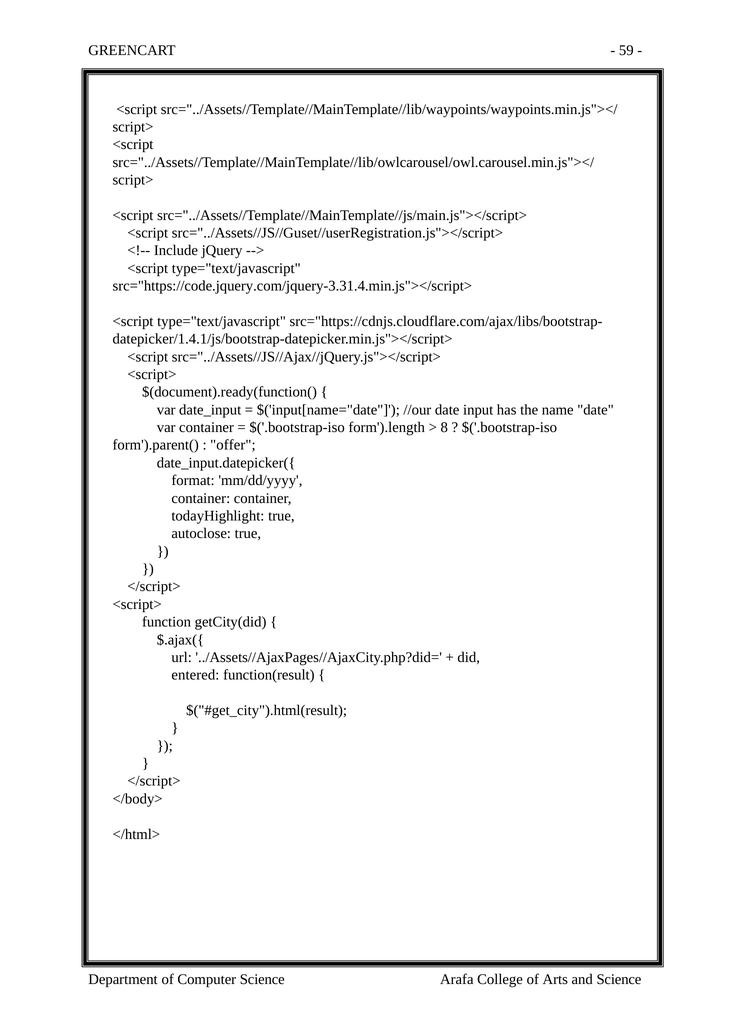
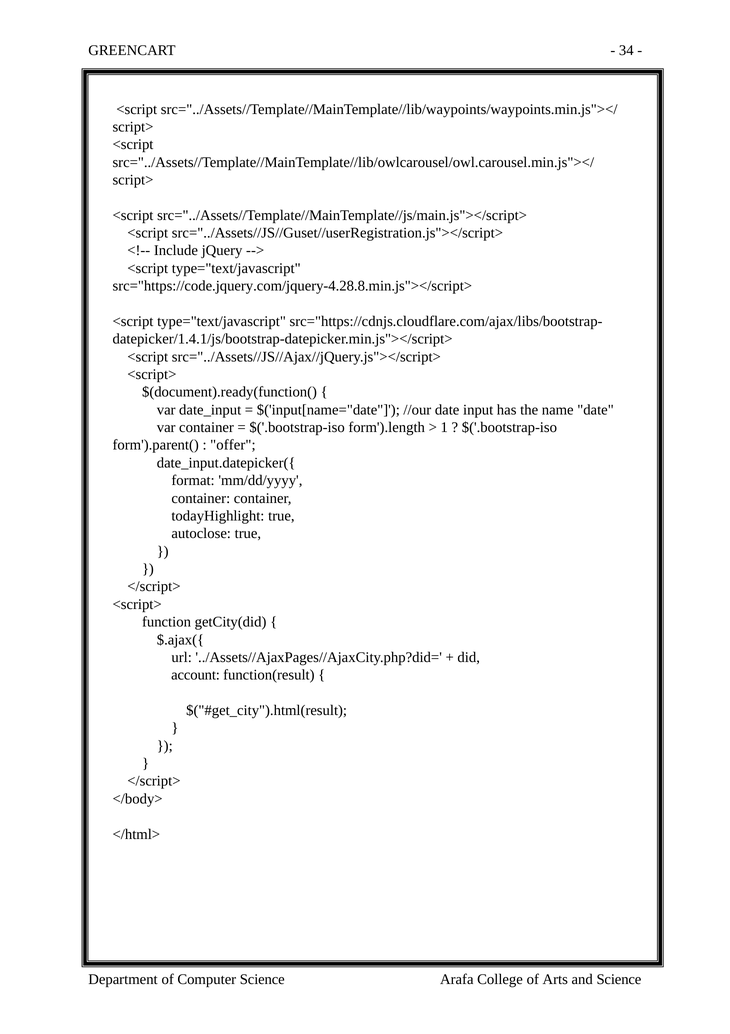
59: 59 -> 34
src="https://code.jquery.com/jquery-3.31.4.min.js"></script>: src="https://code.jquery.com/jquery-3.31.4.min.js"></script> -> src="https://code.jquery.com/jquery-4.28.8.min.js"></script>
8: 8 -> 1
entered: entered -> account
